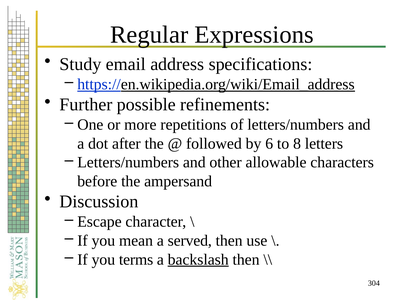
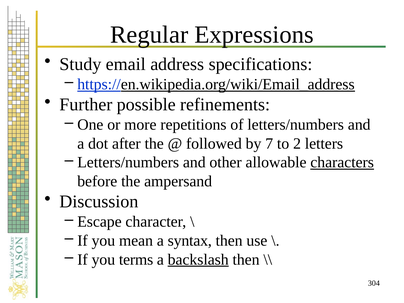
6: 6 -> 7
8: 8 -> 2
characters underline: none -> present
served: served -> syntax
